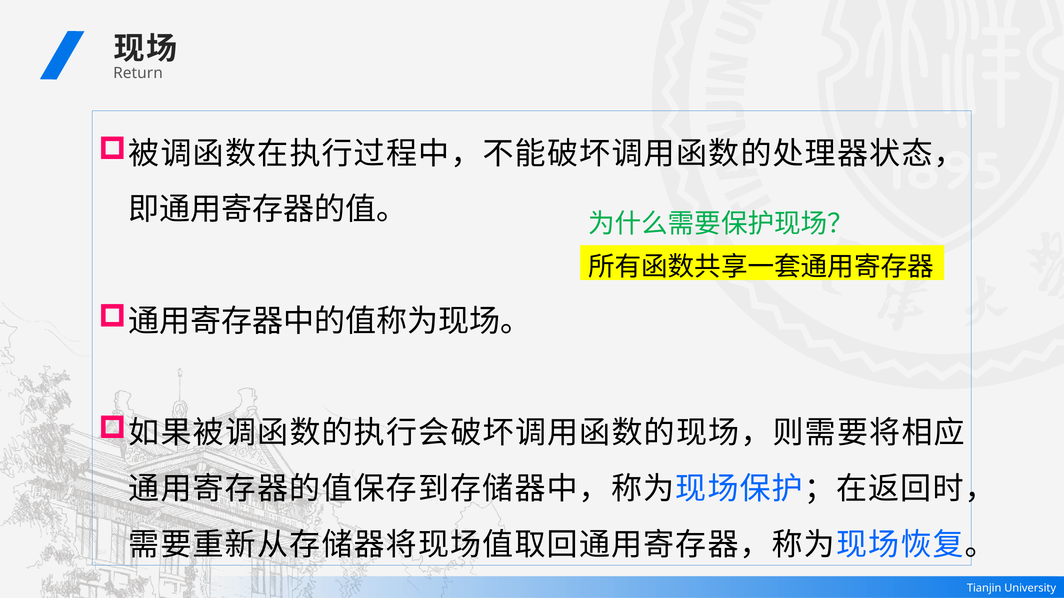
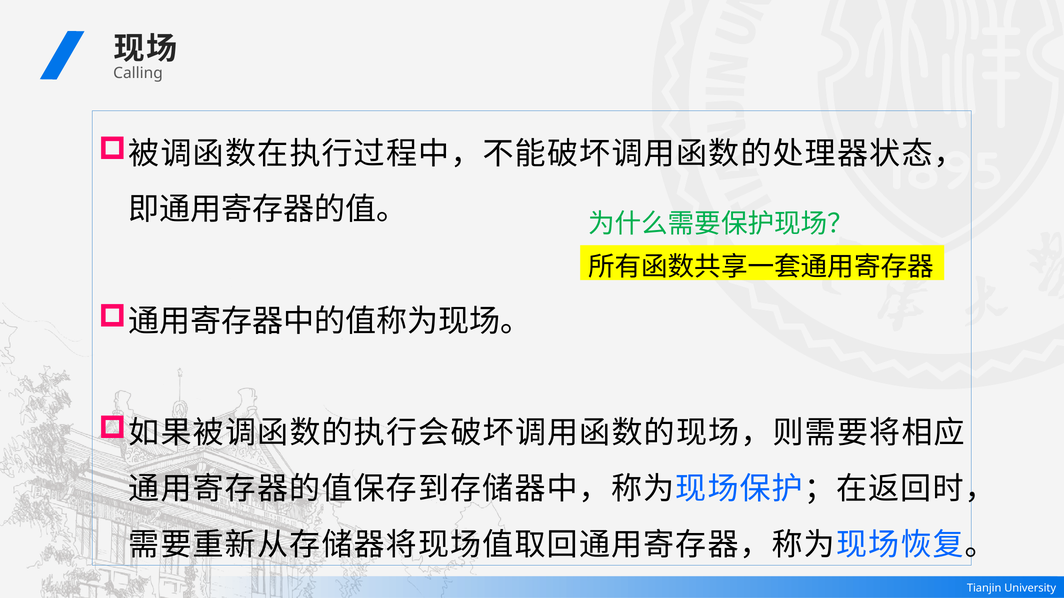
Return: Return -> Calling
